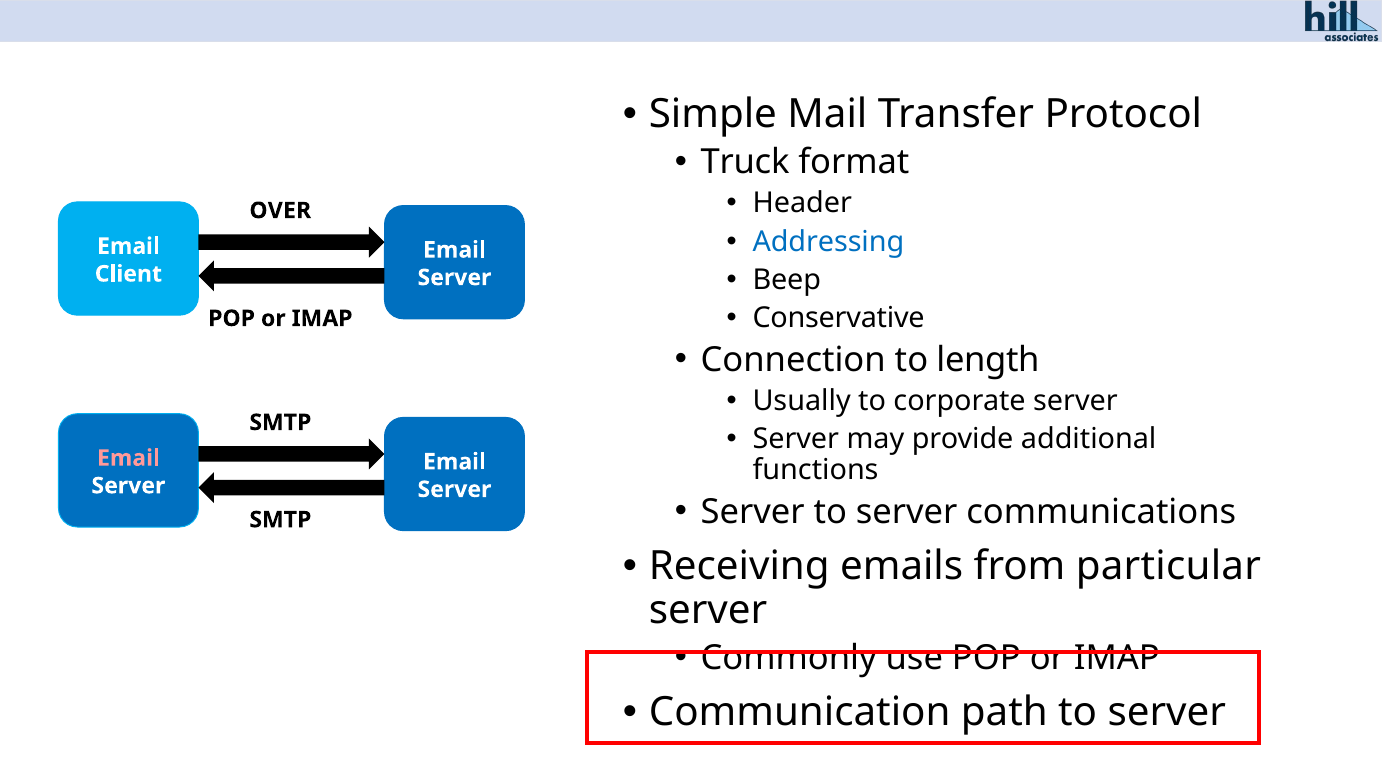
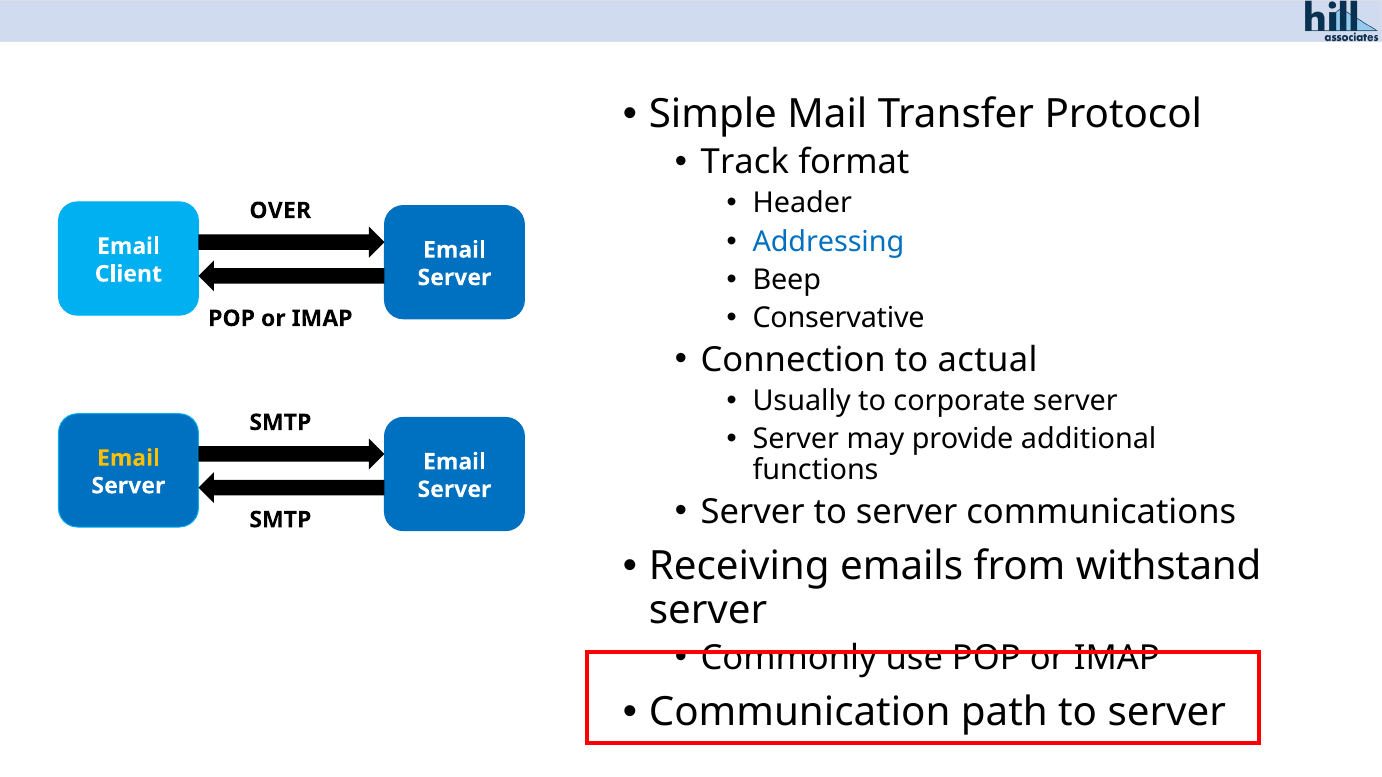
Truck: Truck -> Track
length: length -> actual
Email at (128, 458) colour: pink -> yellow
particular: particular -> withstand
